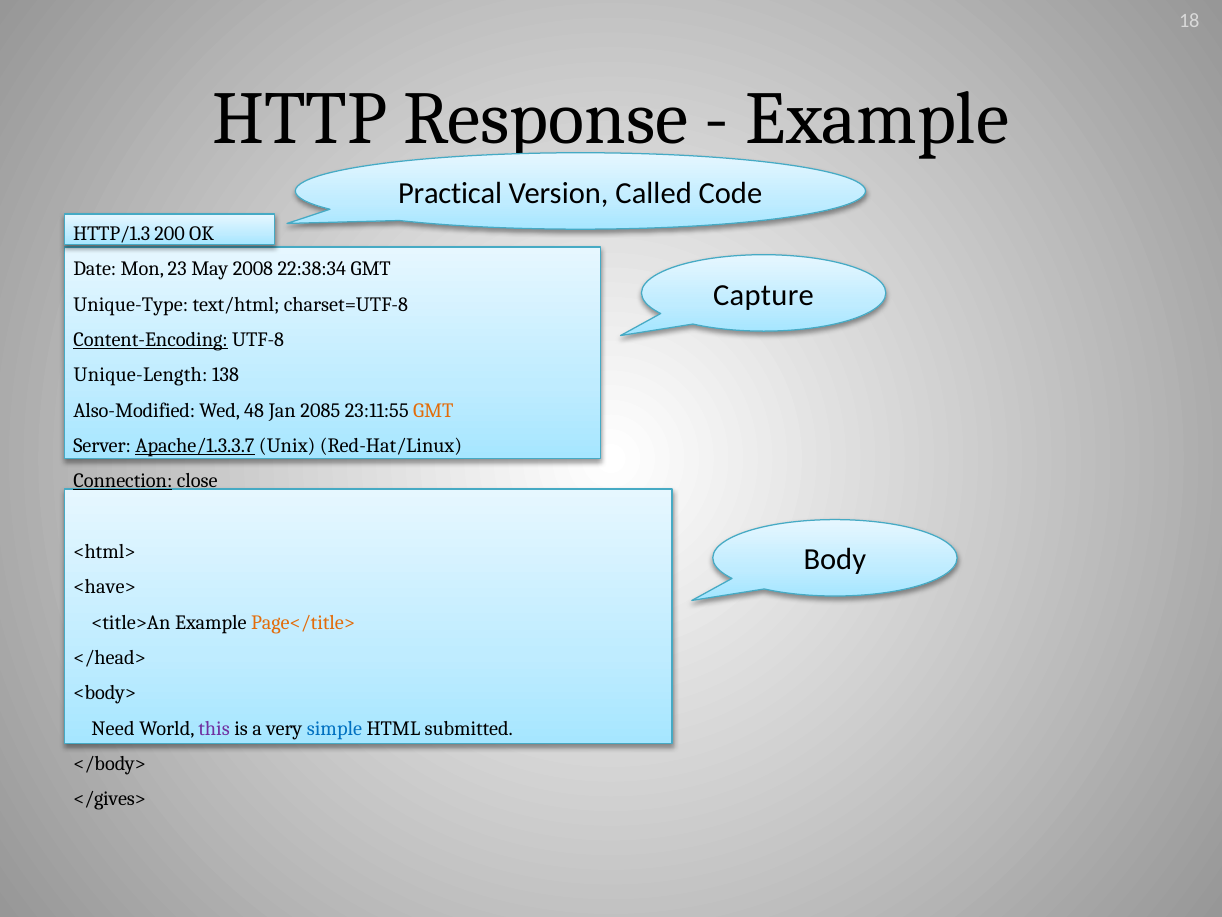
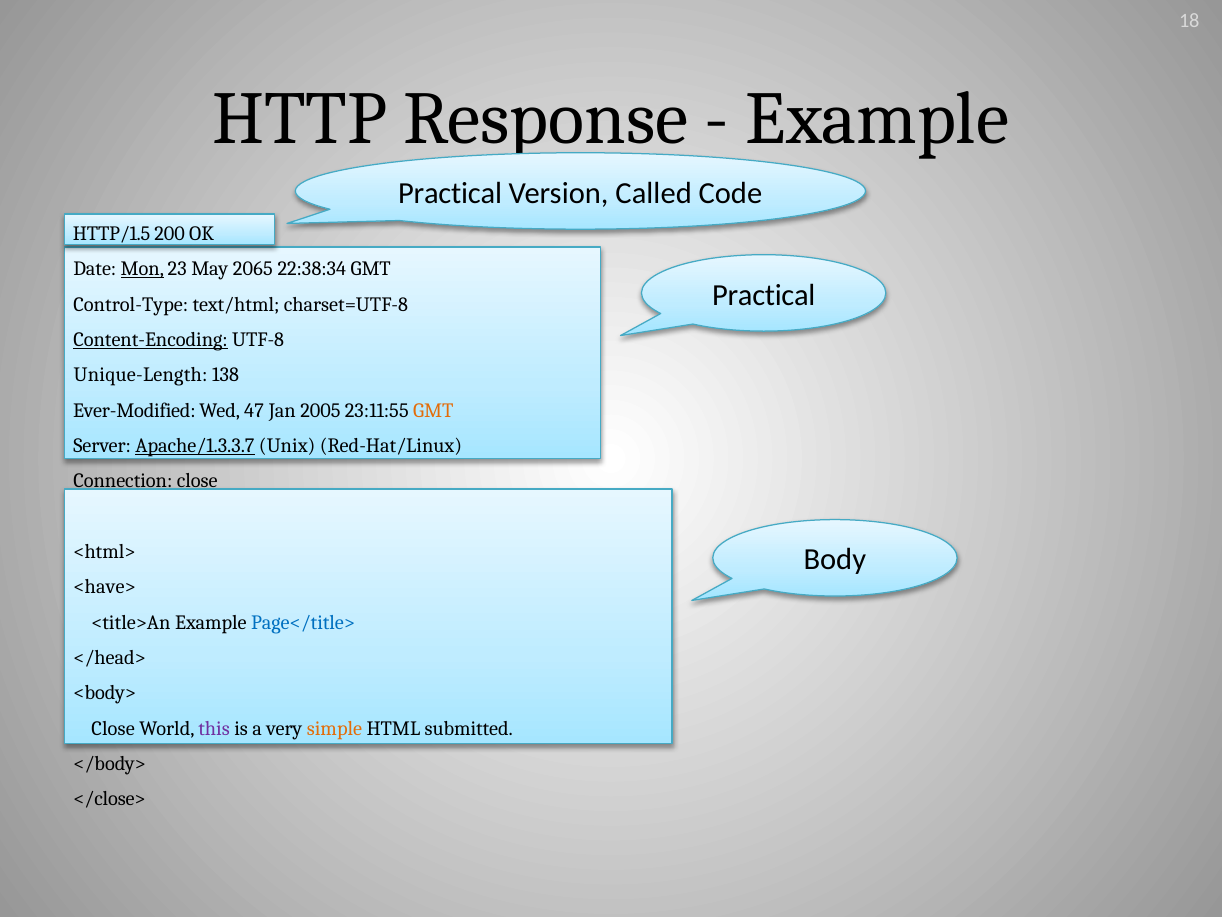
HTTP/1.3: HTTP/1.3 -> HTTP/1.5
Mon underline: none -> present
2008: 2008 -> 2065
Capture at (763, 295): Capture -> Practical
Unique-Type: Unique-Type -> Control-Type
Also-Modified: Also-Modified -> Ever-Modified
48: 48 -> 47
2085: 2085 -> 2005
Connection underline: present -> none
Page</title> colour: orange -> blue
Need at (113, 728): Need -> Close
simple colour: blue -> orange
</gives>: </gives> -> </close>
